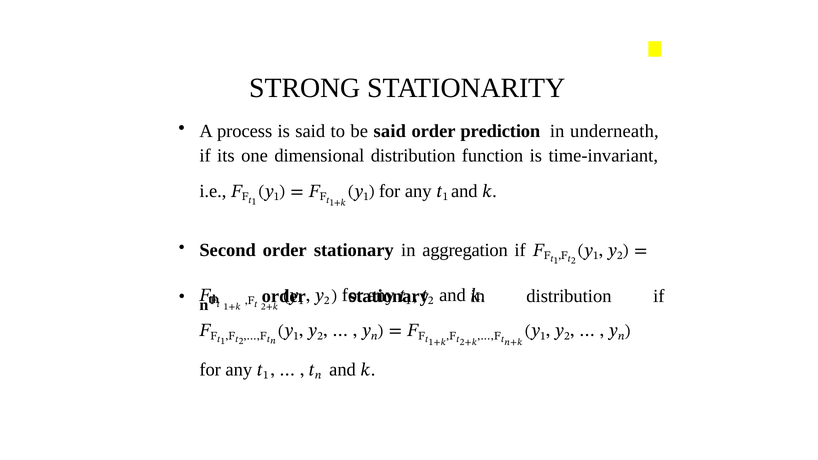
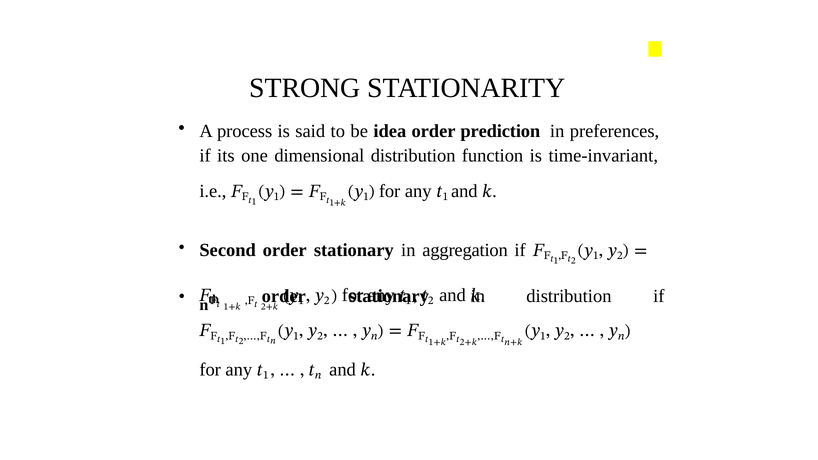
be said: said -> idea
underneath: underneath -> preferences
